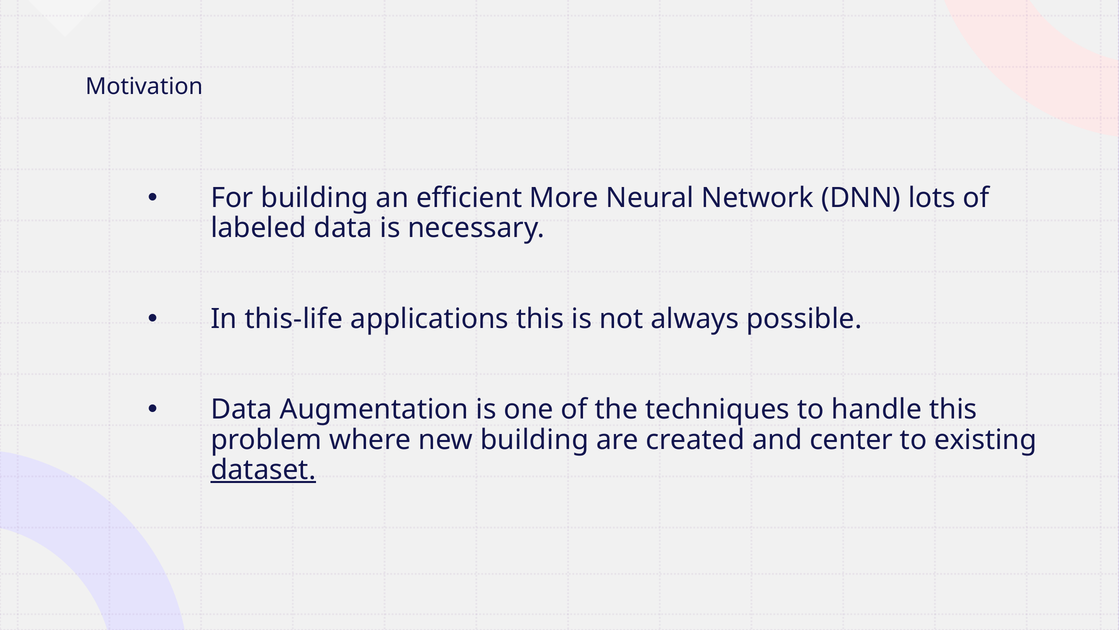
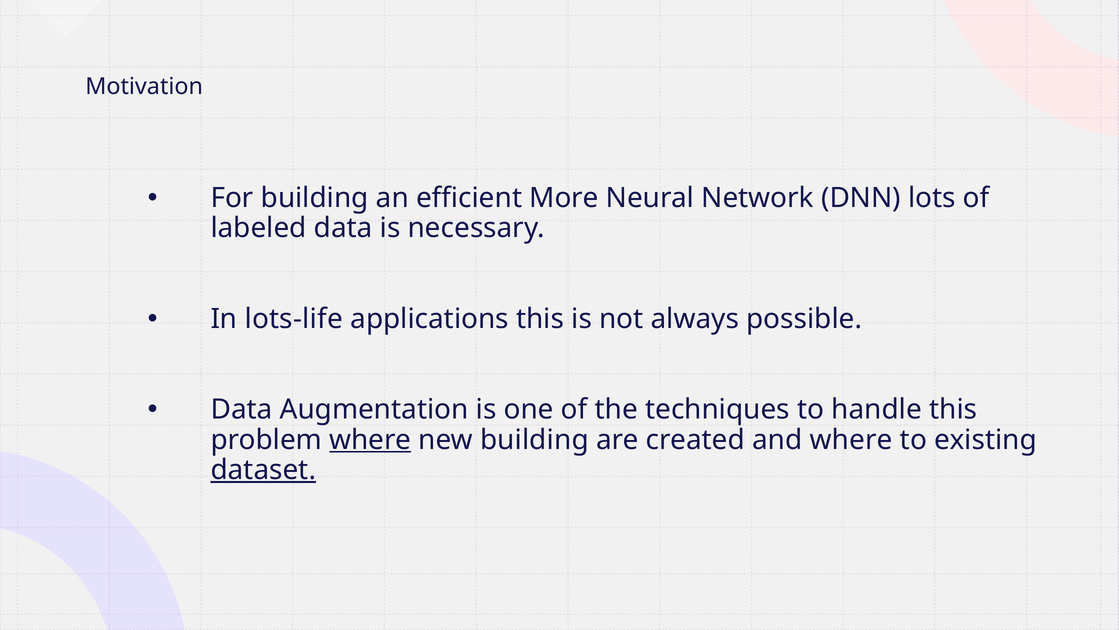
this-life: this-life -> lots-life
where at (370, 439) underline: none -> present
and center: center -> where
